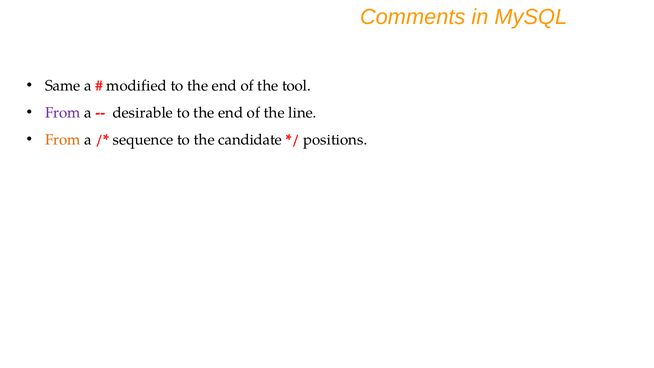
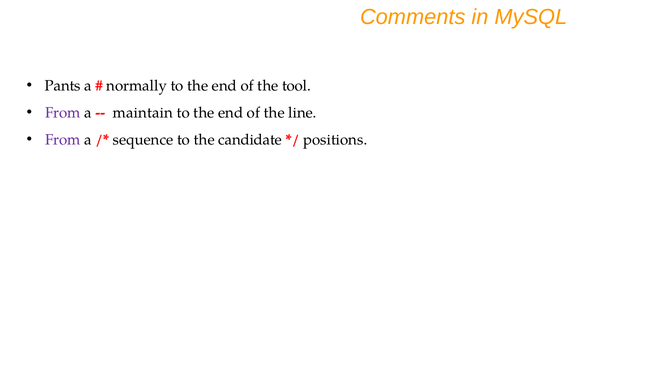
Same: Same -> Pants
modified: modified -> normally
desirable: desirable -> maintain
From at (63, 140) colour: orange -> purple
